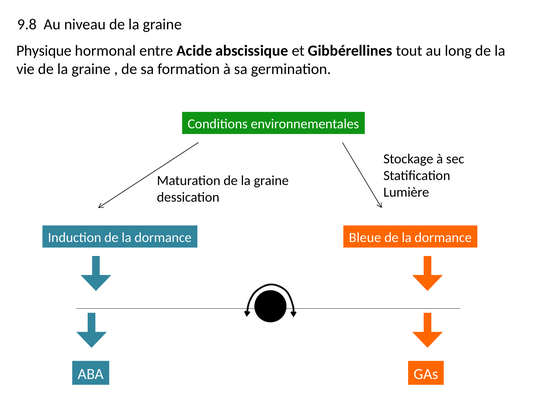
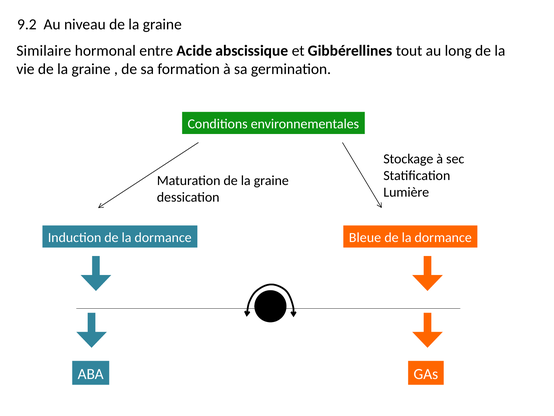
9.8: 9.8 -> 9.2
Physique: Physique -> Similaire
